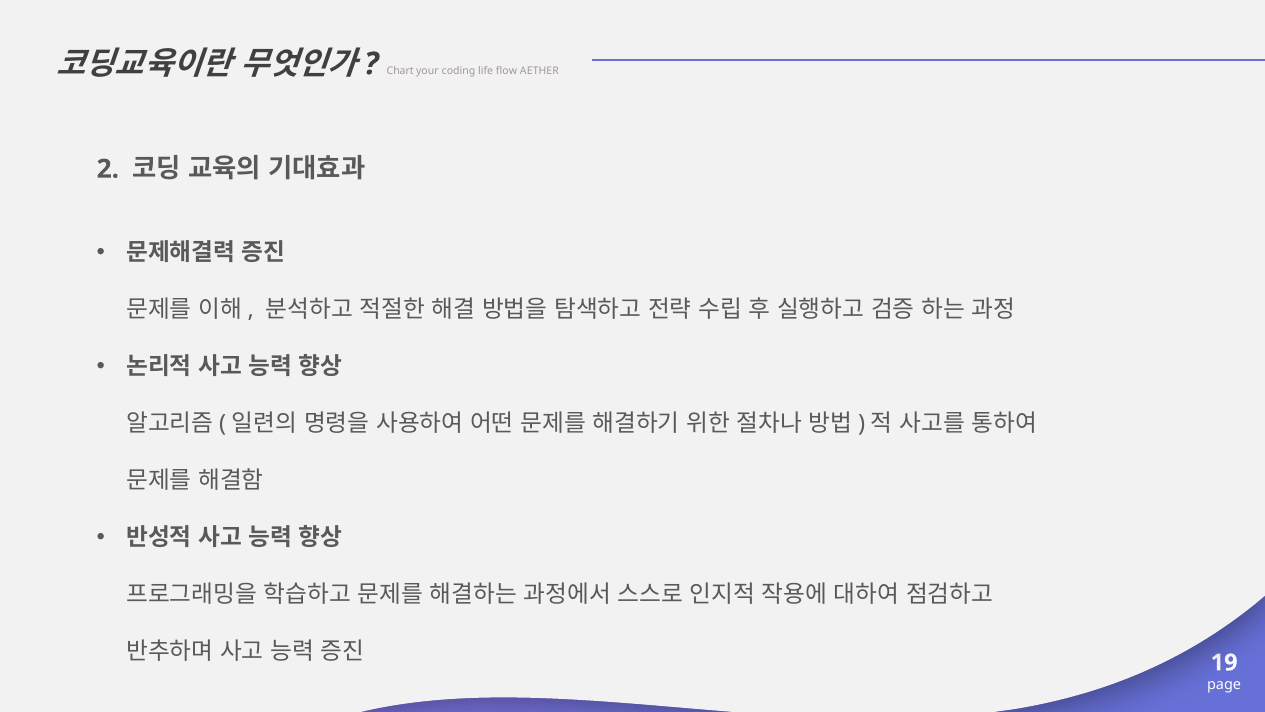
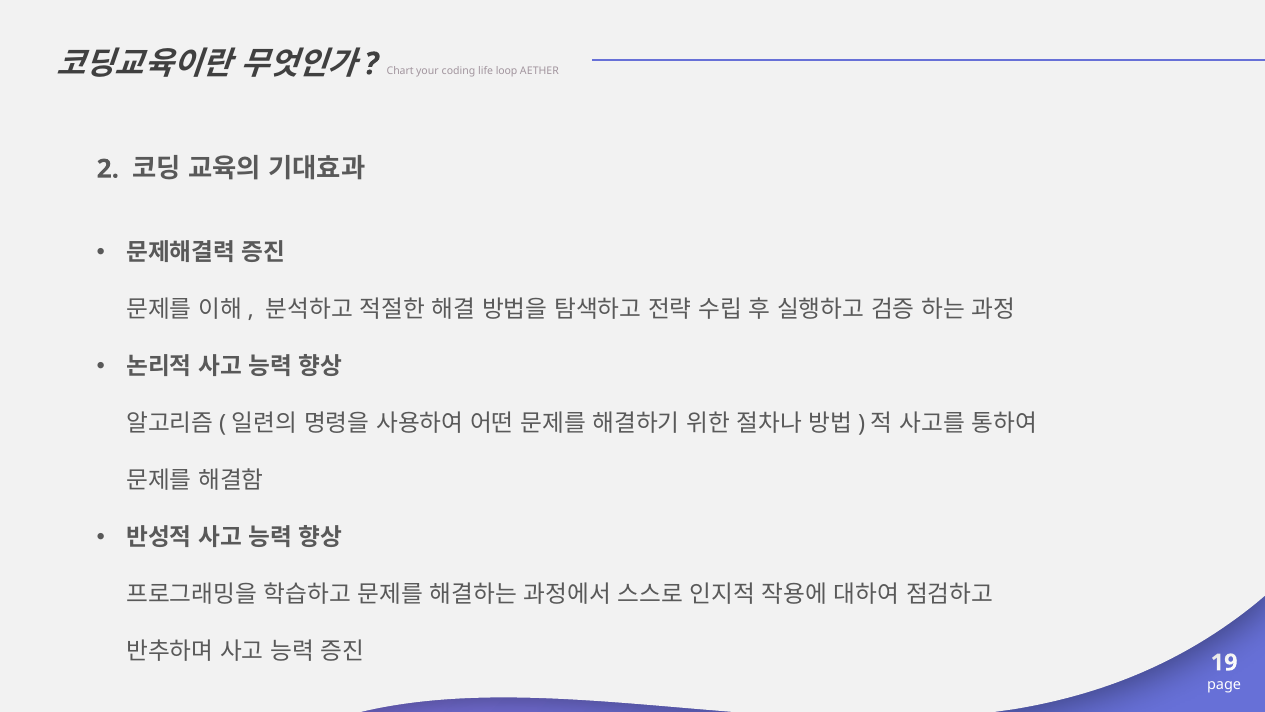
flow: flow -> loop
